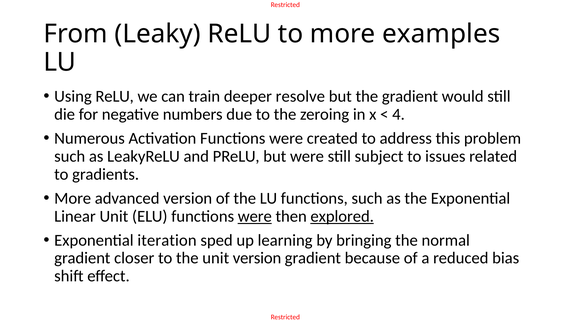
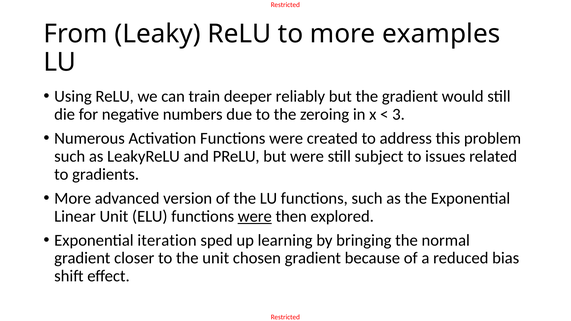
resolve: resolve -> reliably
4: 4 -> 3
explored underline: present -> none
unit version: version -> chosen
